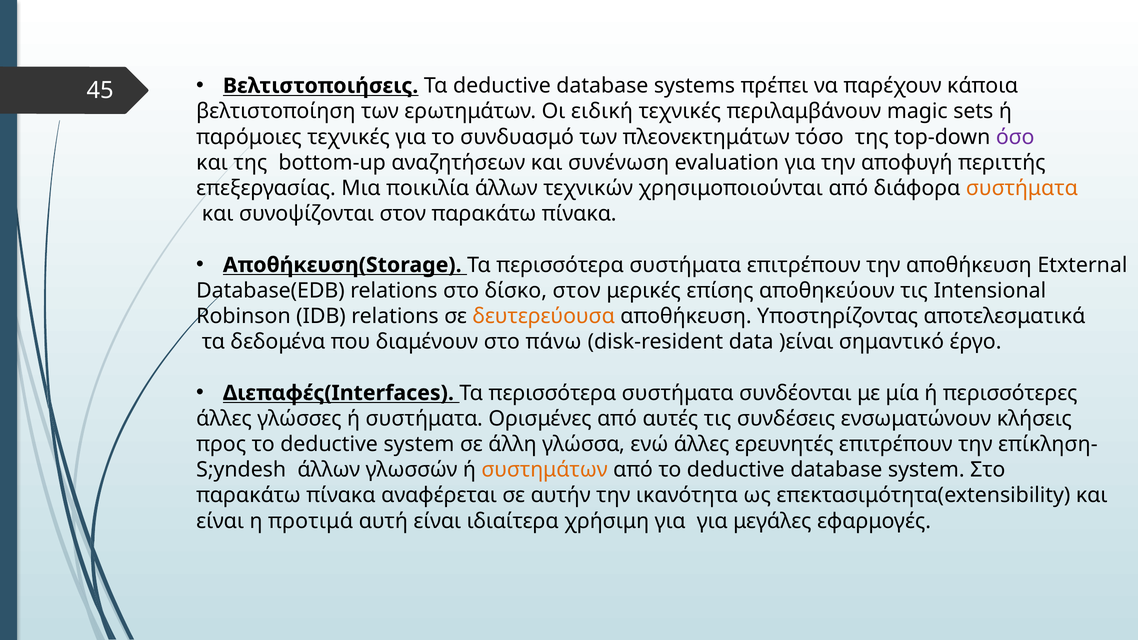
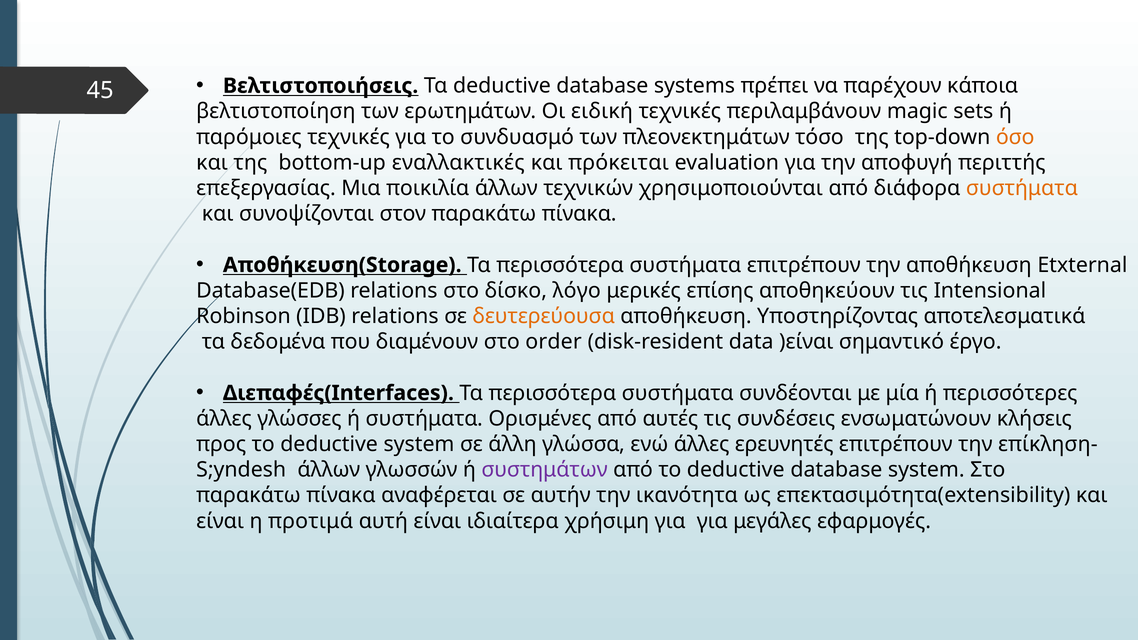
όσο colour: purple -> orange
αναζητήσεων: αναζητήσεων -> εναλλακτικές
συνένωση: συνένωση -> πρόκειται
δίσκο στον: στον -> λόγο
πάνω: πάνω -> order
συστημάτων colour: orange -> purple
